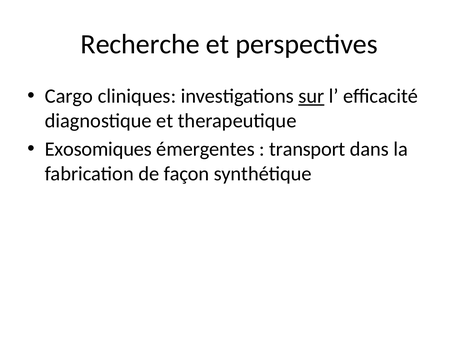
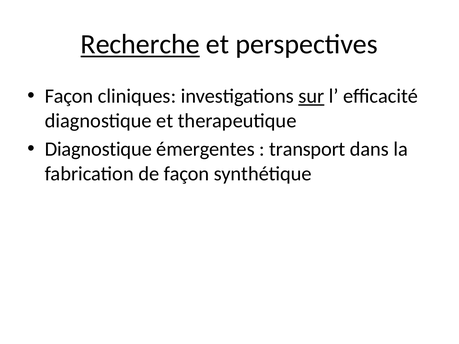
Recherche underline: none -> present
Cargo at (69, 96): Cargo -> Façon
Exosomiques at (98, 149): Exosomiques -> Diagnostique
